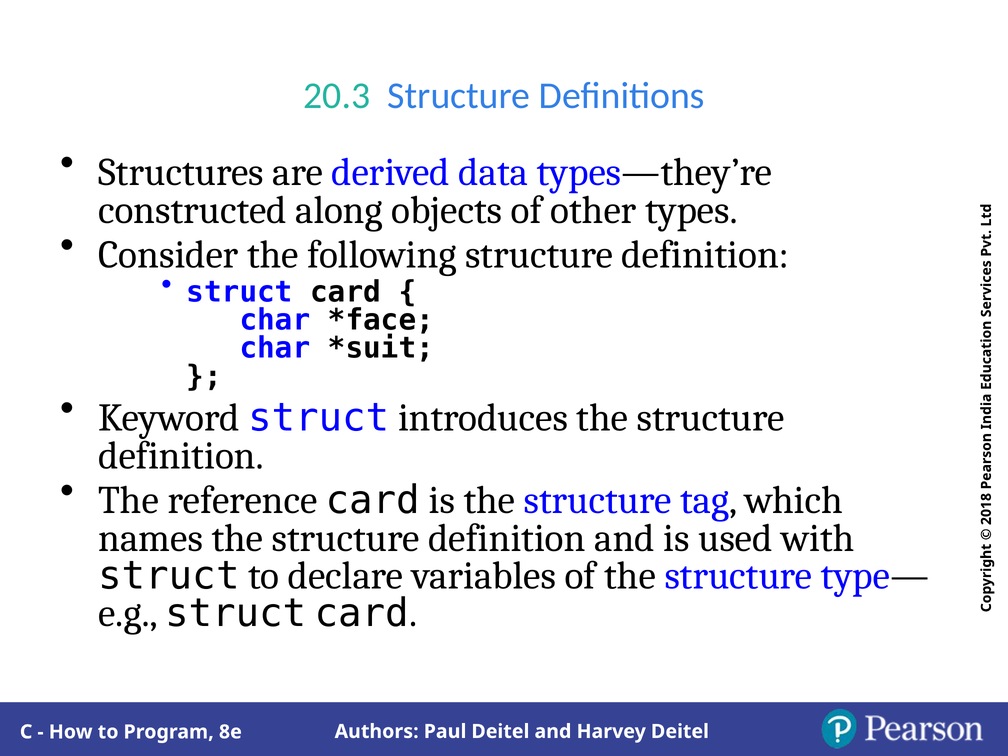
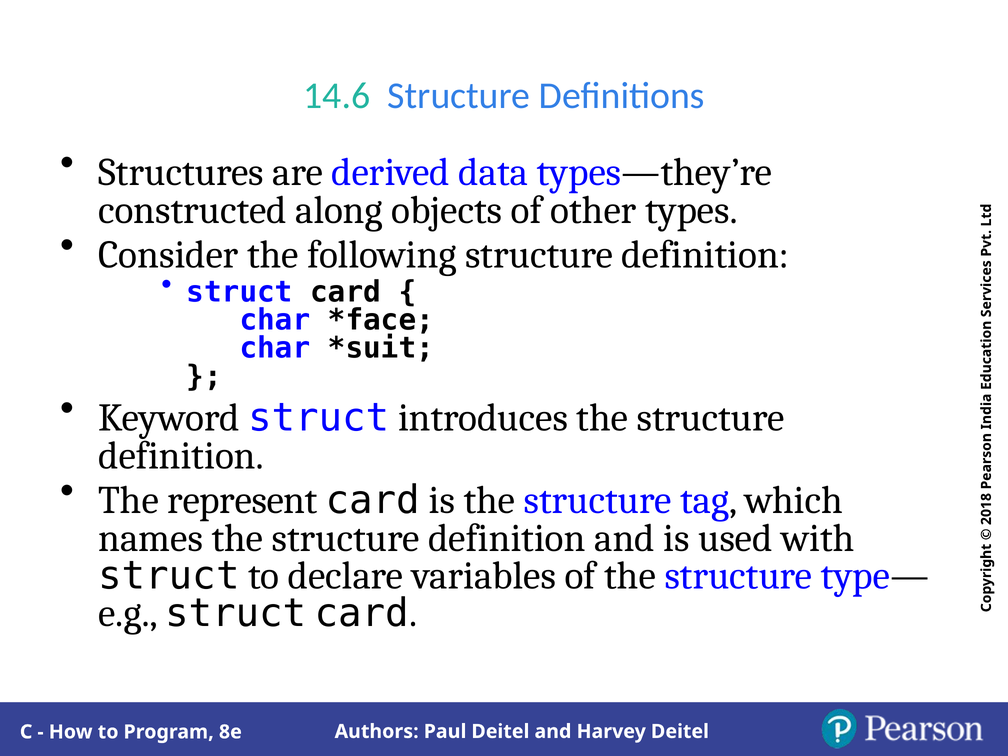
20.3: 20.3 -> 14.6
reference: reference -> represent
